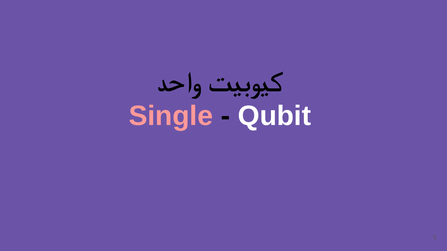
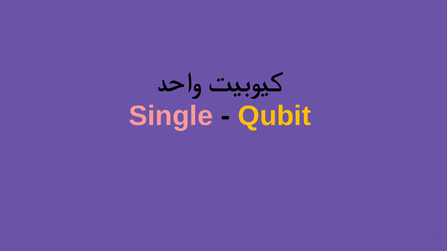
Qubit colour: white -> yellow
